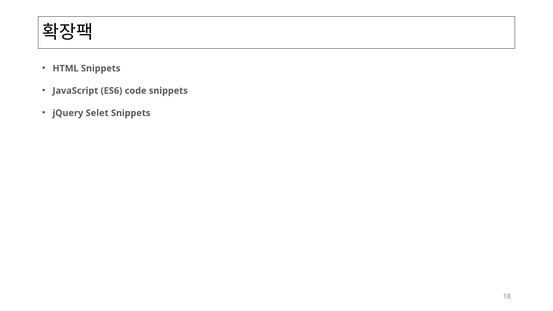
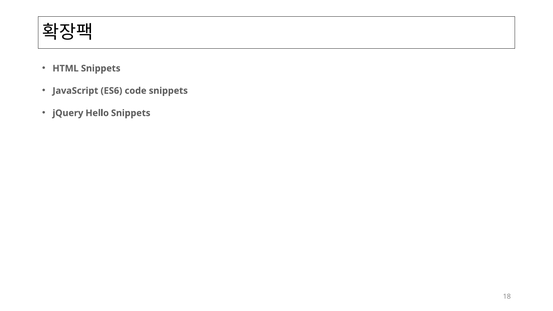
Selet: Selet -> Hello
